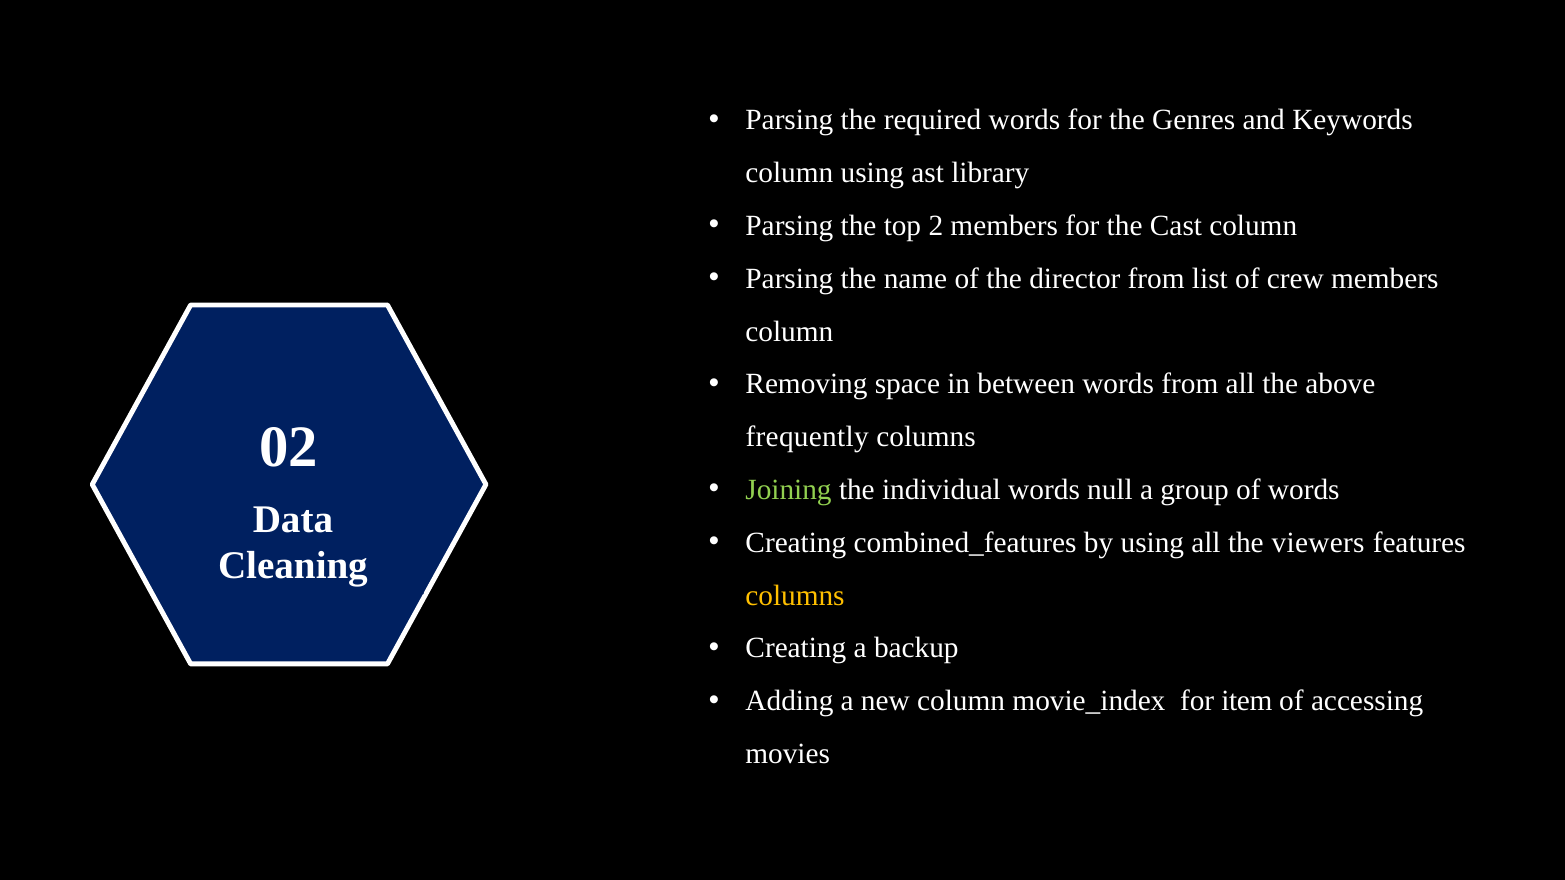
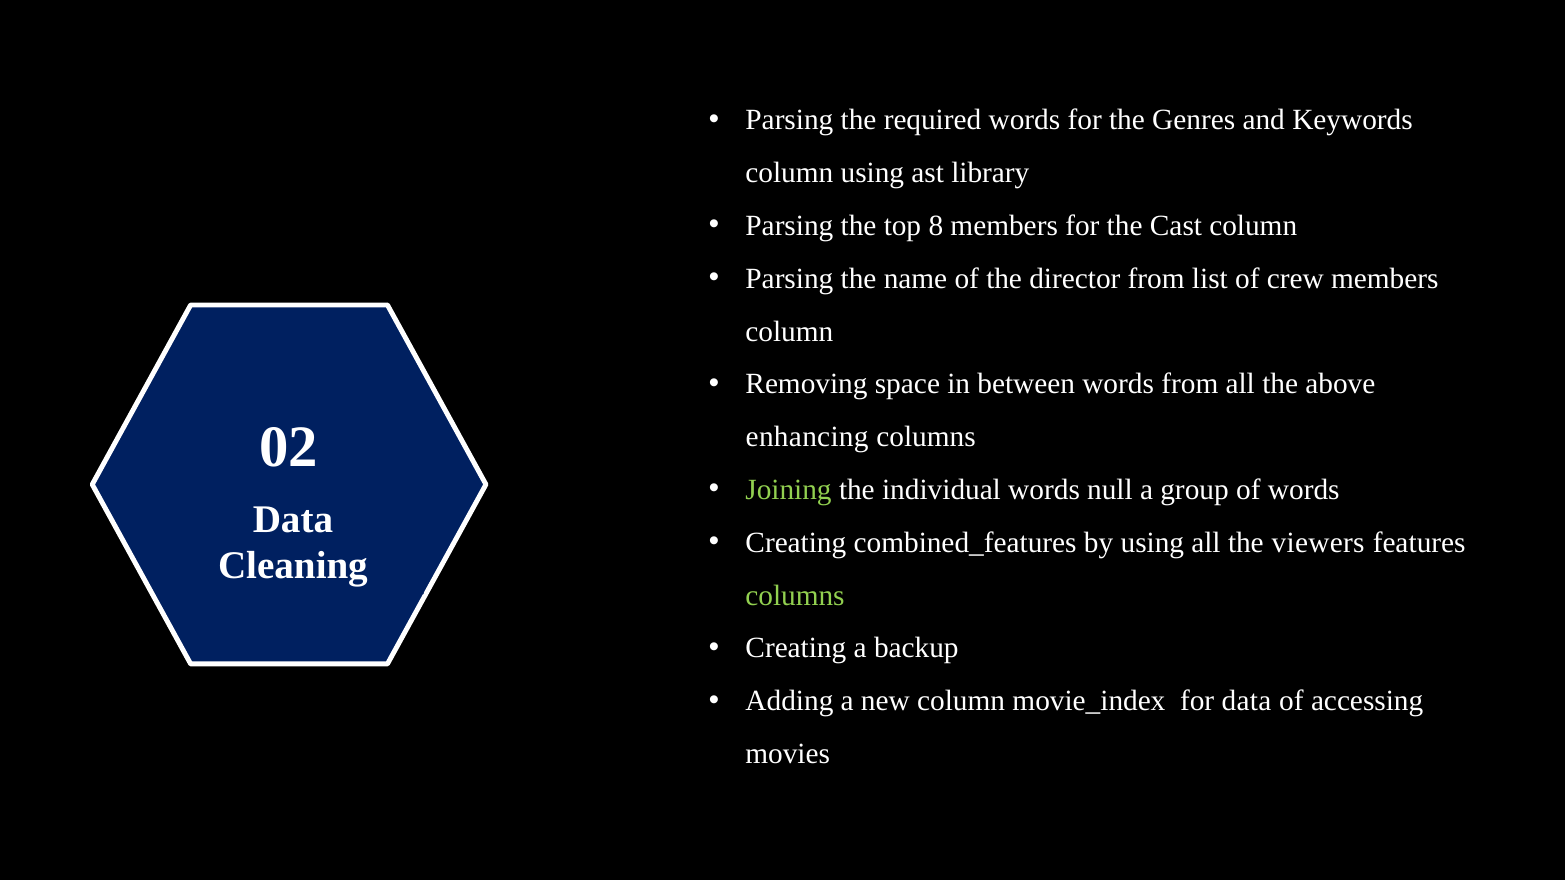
2: 2 -> 8
frequently: frequently -> enhancing
columns at (795, 596) colour: yellow -> light green
for item: item -> data
